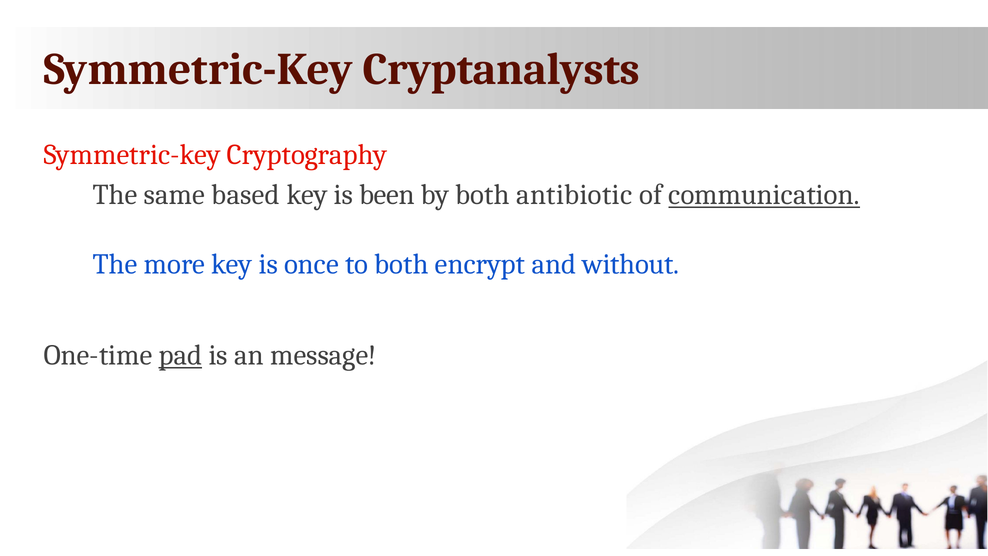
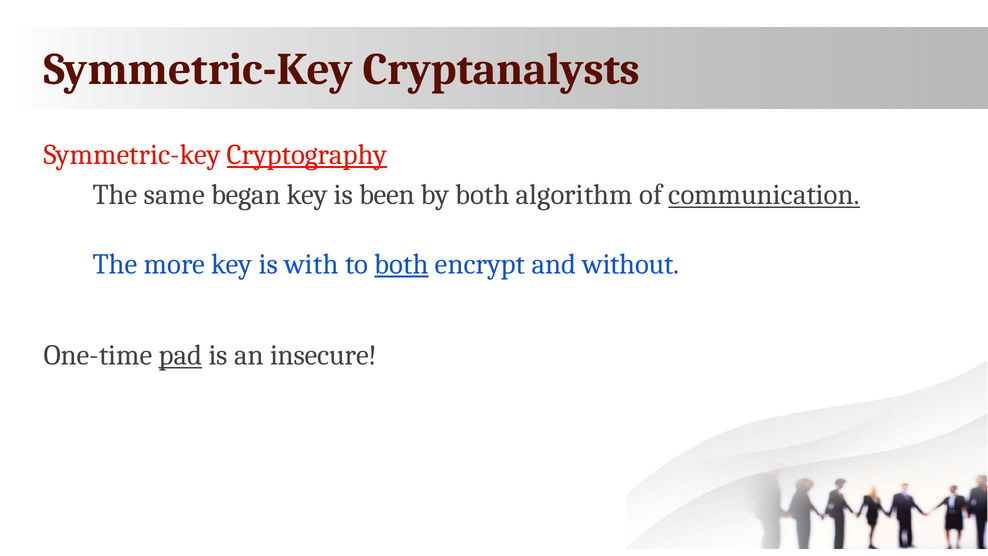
Cryptography underline: none -> present
based: based -> began
antibiotic: antibiotic -> algorithm
once: once -> with
both at (402, 264) underline: none -> present
message: message -> insecure
